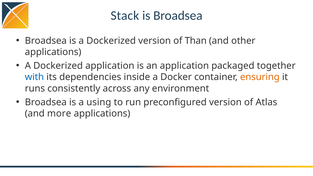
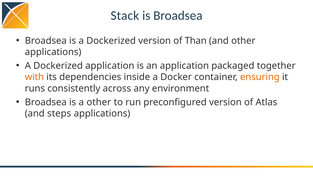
with colour: blue -> orange
a using: using -> other
more: more -> steps
